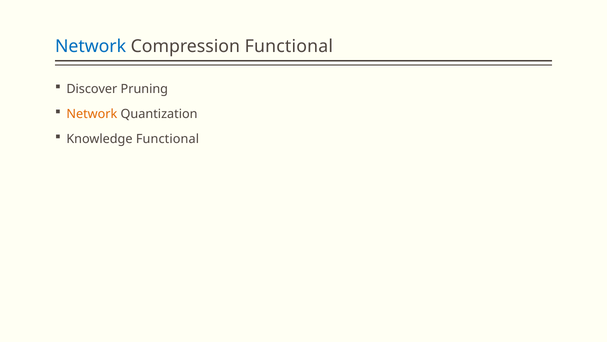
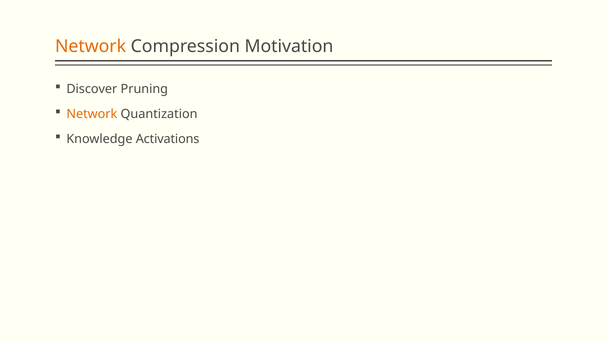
Network at (91, 46) colour: blue -> orange
Compression Functional: Functional -> Motivation
Knowledge Functional: Functional -> Activations
